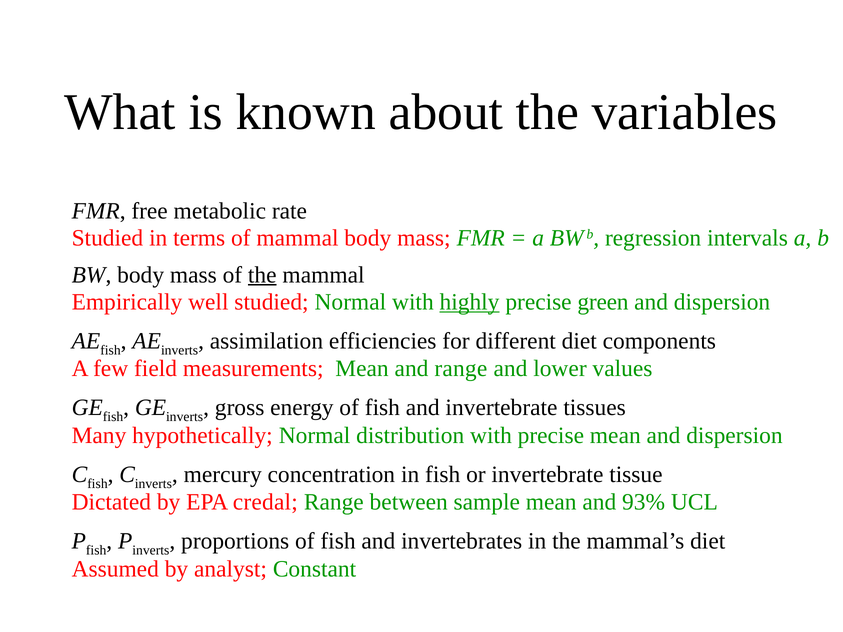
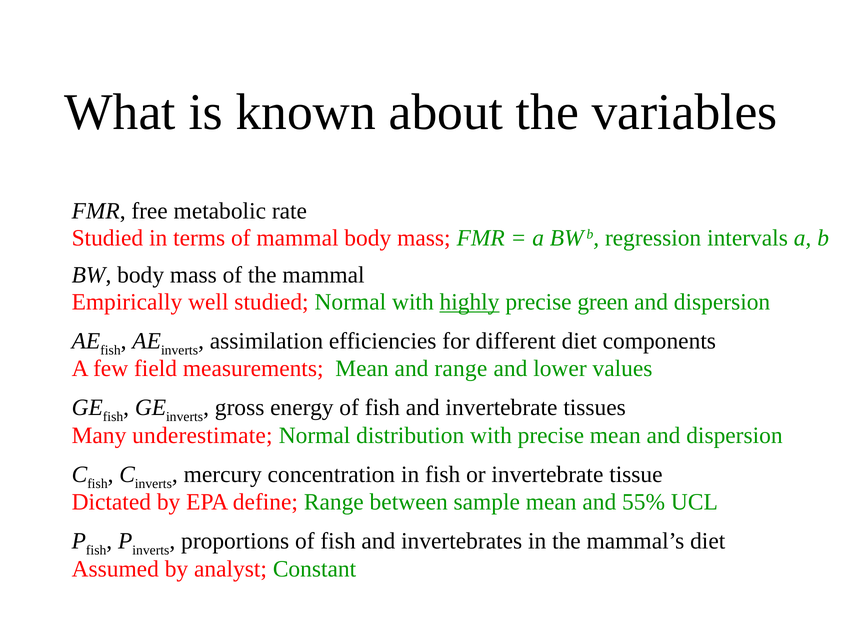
the at (262, 275) underline: present -> none
hypothetically: hypothetically -> underestimate
credal: credal -> define
93%: 93% -> 55%
